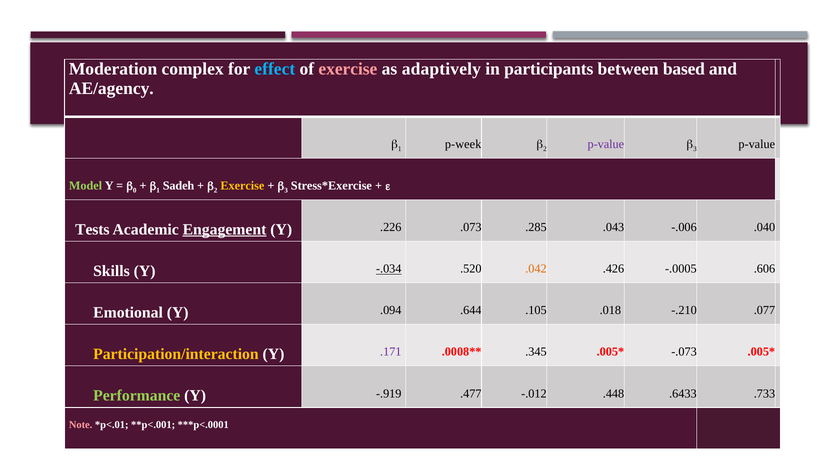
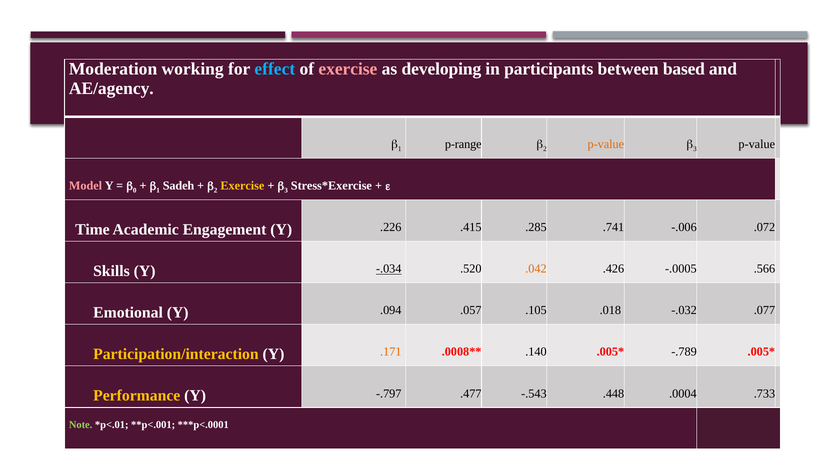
complex: complex -> working
adaptively: adaptively -> developing
p-week: p-week -> p-range
p-value at (606, 144) colour: purple -> orange
Model colour: light green -> pink
Tests: Tests -> Time
Engagement underline: present -> none
.073: .073 -> .415
.043: .043 -> .741
.040: .040 -> .072
.606: .606 -> .566
.644: .644 -> .057
-.210: -.210 -> -.032
.171 colour: purple -> orange
.345: .345 -> .140
-.073: -.073 -> -.789
Performance colour: light green -> yellow
-.919: -.919 -> -.797
-.012: -.012 -> -.543
.6433: .6433 -> .0004
Note colour: pink -> light green
